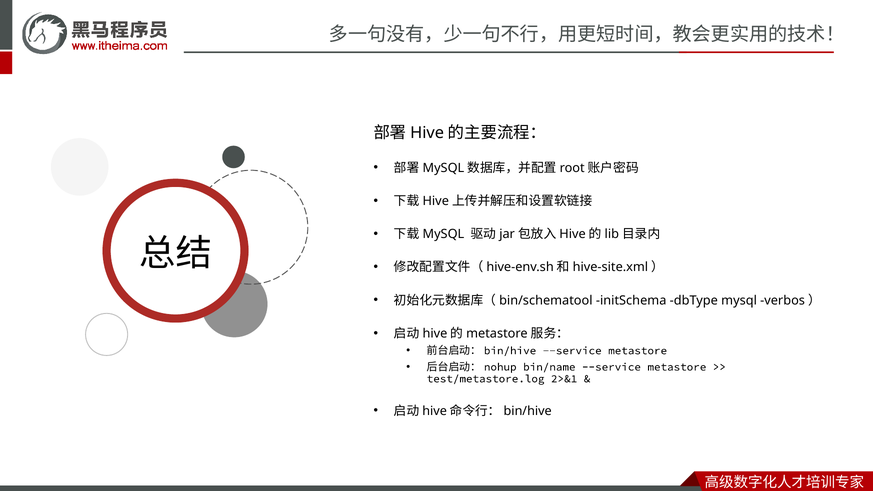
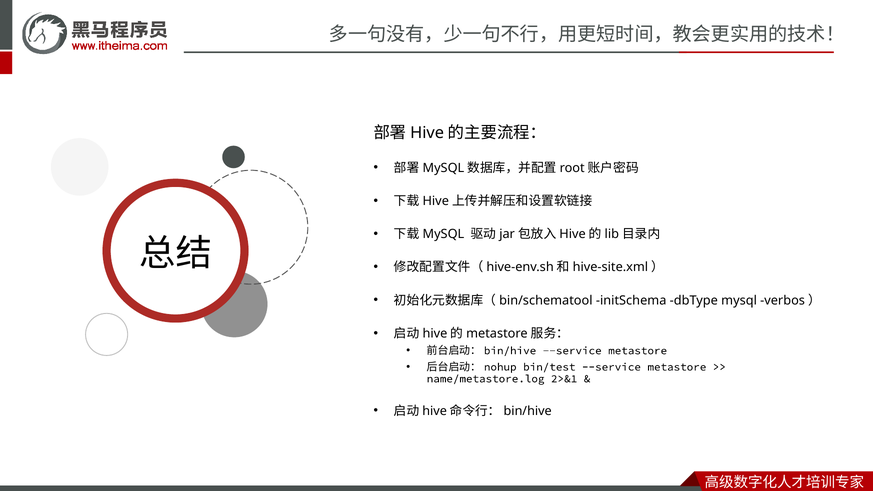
bin/name: bin/name -> bin/test
test/metastore.log: test/metastore.log -> name/metastore.log
